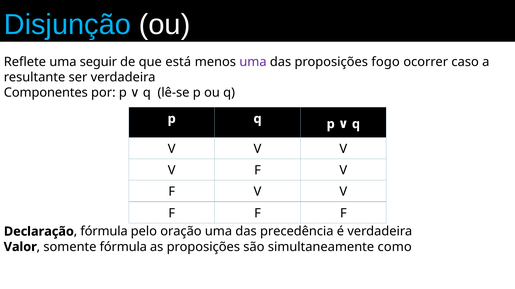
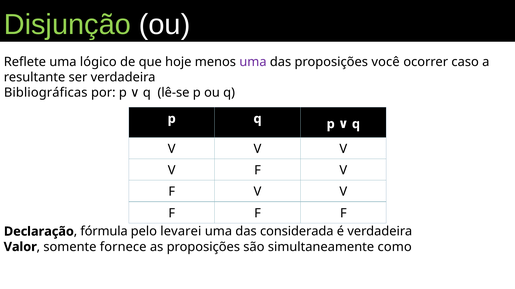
Disjunção colour: light blue -> light green
seguir: seguir -> lógico
está: está -> hoje
fogo: fogo -> você
Componentes: Componentes -> Bibliográficas
oração: oração -> levarei
precedência: precedência -> considerada
somente fórmula: fórmula -> fornece
